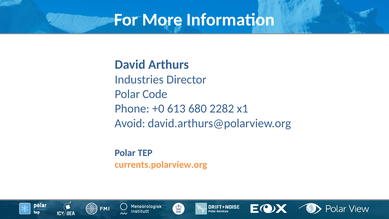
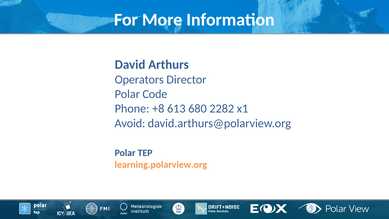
Industries: Industries -> Operators
+0: +0 -> +8
currents.polarview.org: currents.polarview.org -> learning.polarview.org
